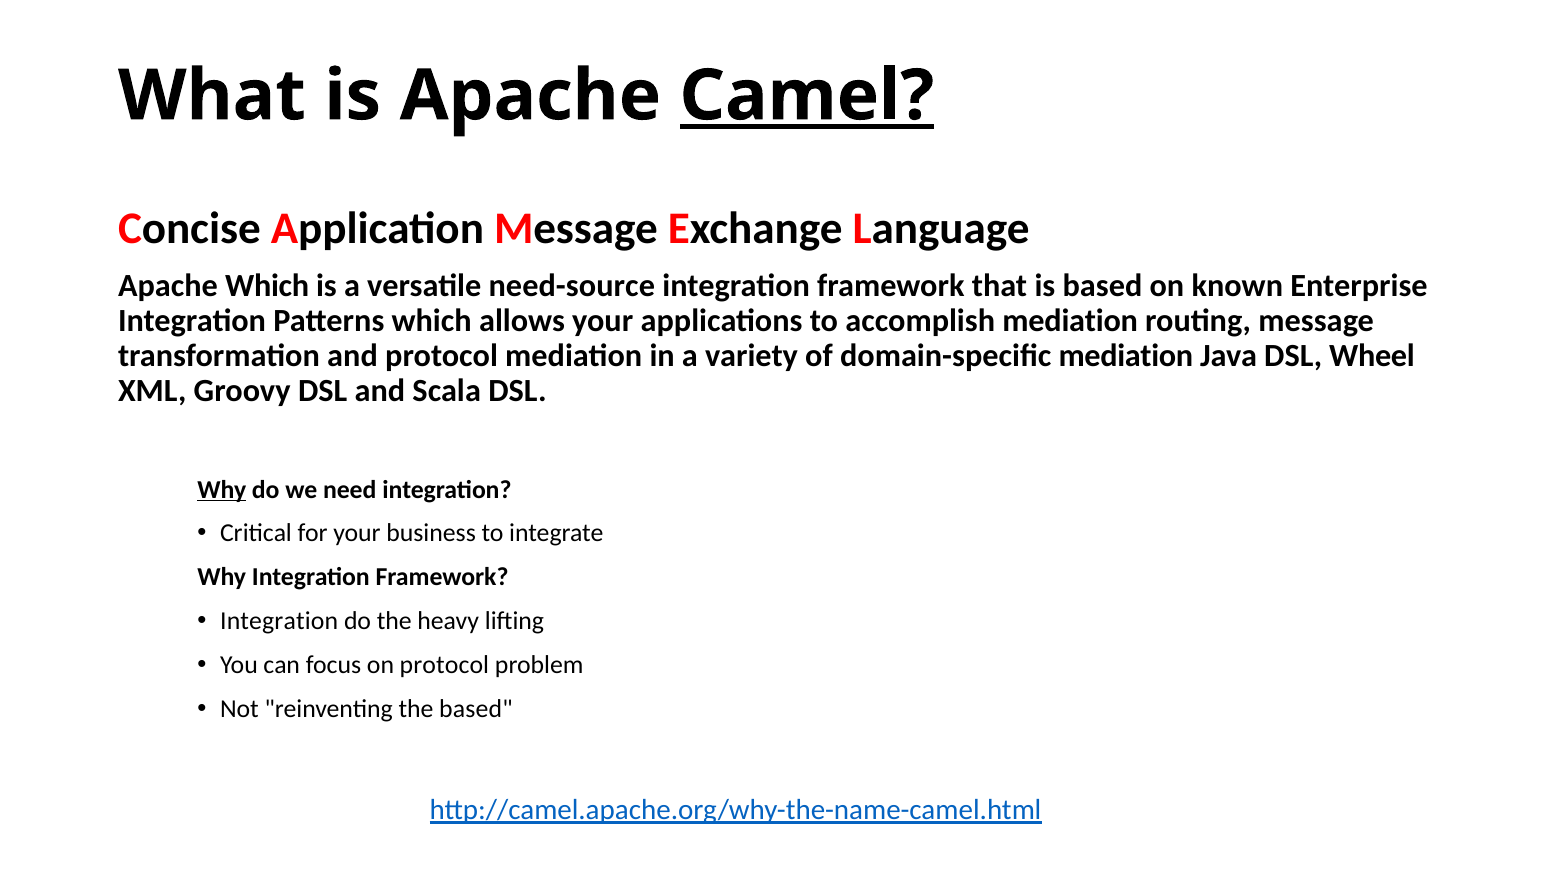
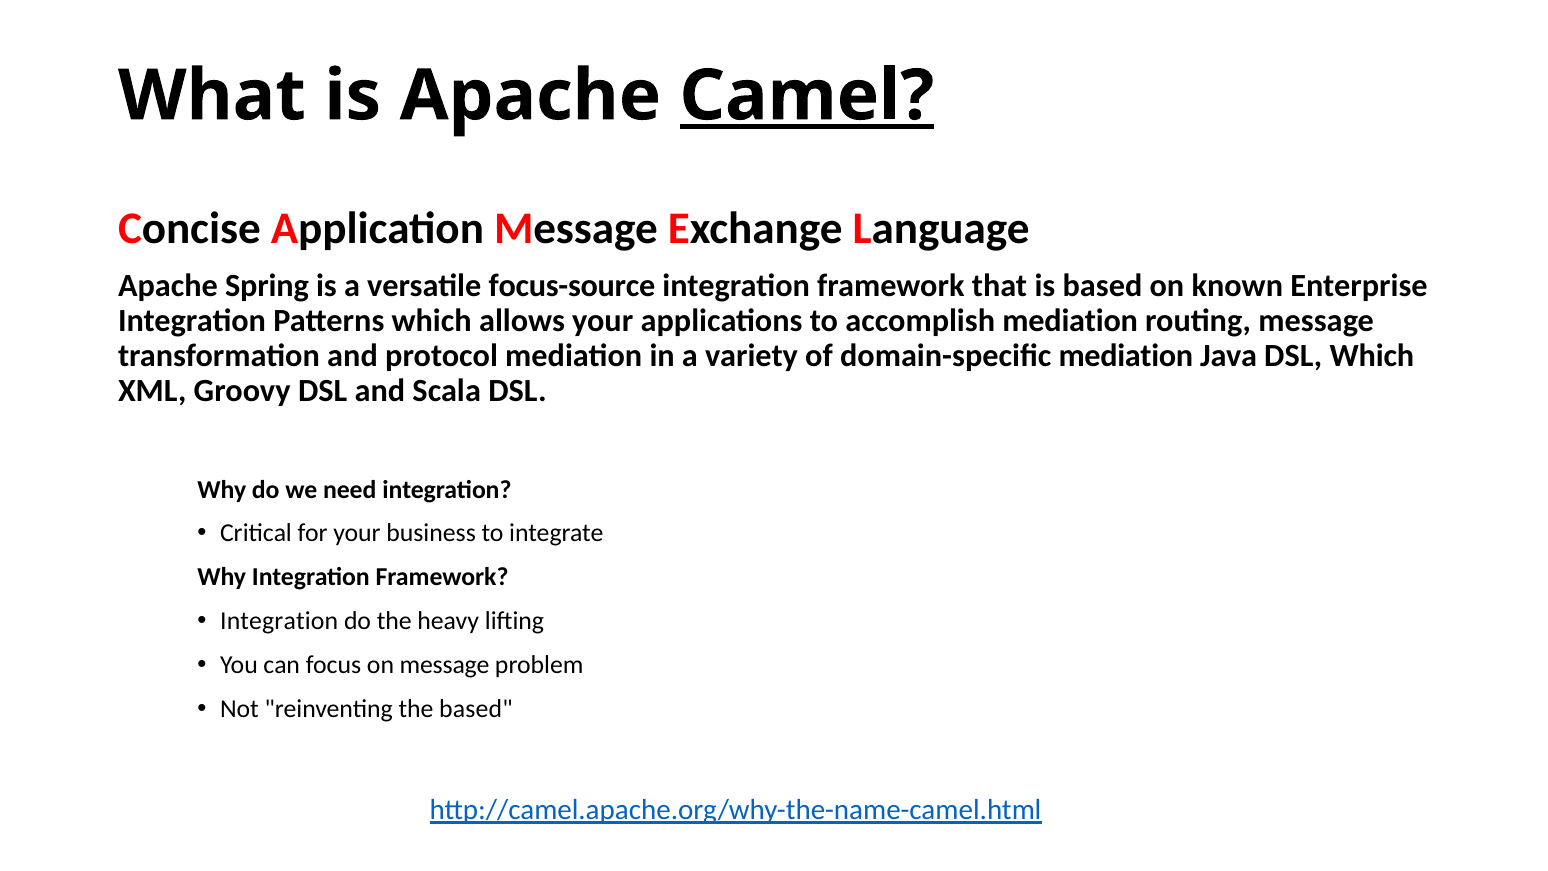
Apache Which: Which -> Spring
need-source: need-source -> focus-source
DSL Wheel: Wheel -> Which
Why at (222, 489) underline: present -> none
on protocol: protocol -> message
